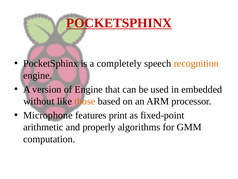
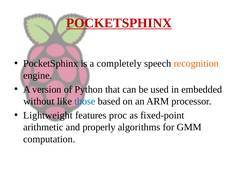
of Engine: Engine -> Python
those colour: orange -> blue
Microphone: Microphone -> Lightweight
print: print -> proc
